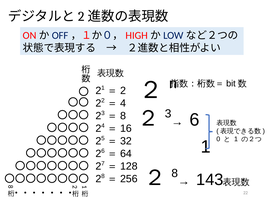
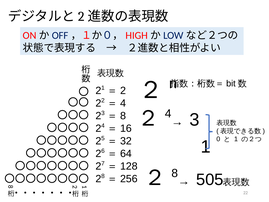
3 at (168, 114): 3 -> 4
6: 6 -> 3
143: 143 -> 505
